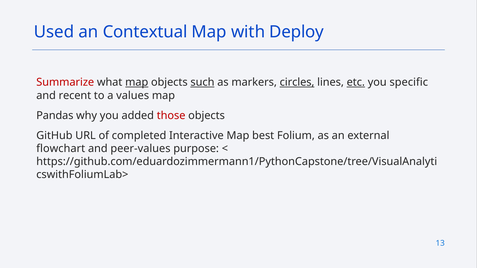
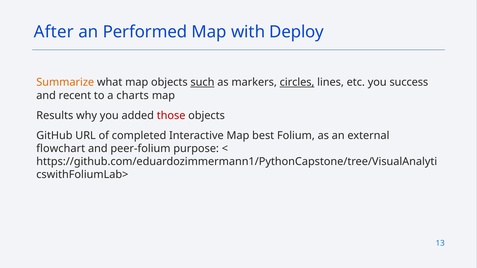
Used: Used -> After
Contextual: Contextual -> Performed
Summarize colour: red -> orange
map at (137, 82) underline: present -> none
etc underline: present -> none
specific: specific -> success
values: values -> charts
Pandas: Pandas -> Results
peer-values: peer-values -> peer-folium
